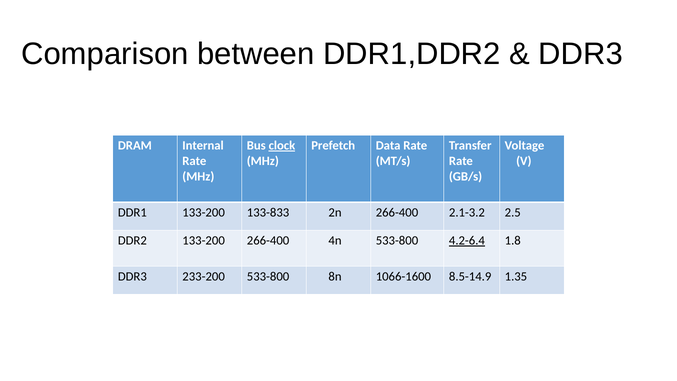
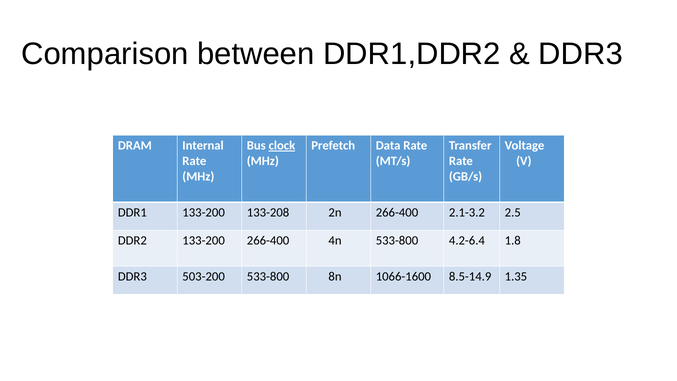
133-833: 133-833 -> 133-208
4.2-6.4 underline: present -> none
233-200: 233-200 -> 503-200
